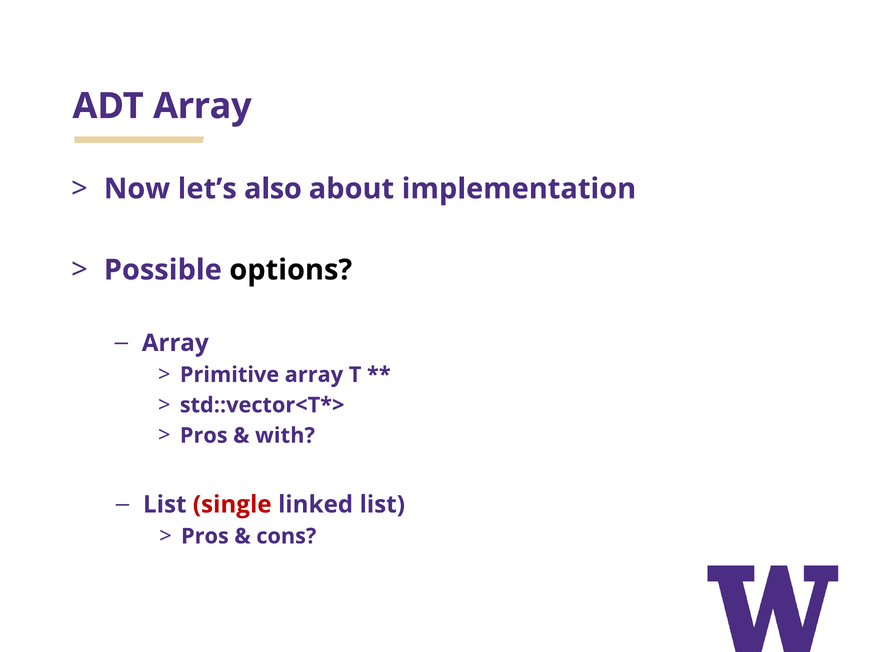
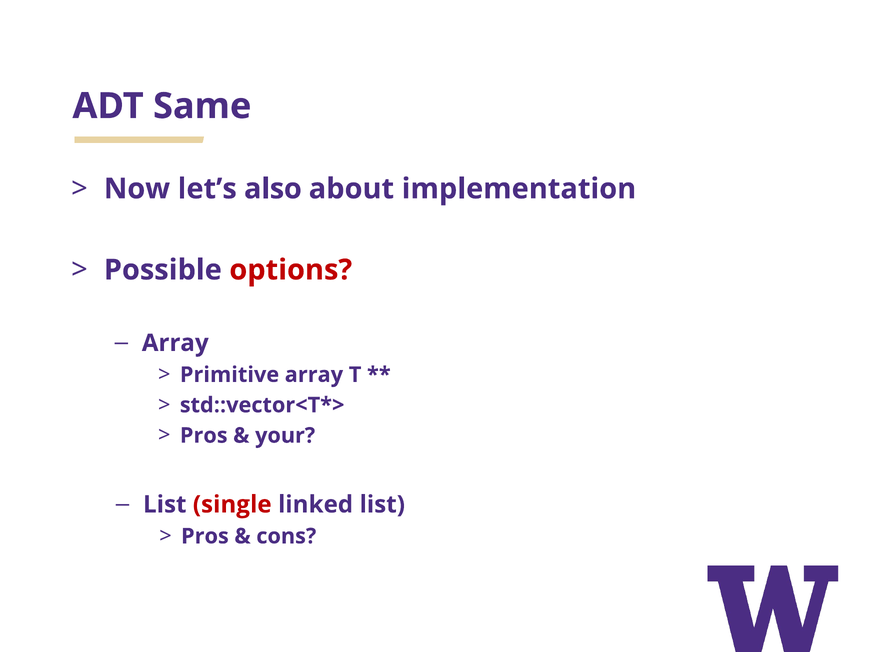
ADT Array: Array -> Same
options colour: black -> red
with: with -> your
